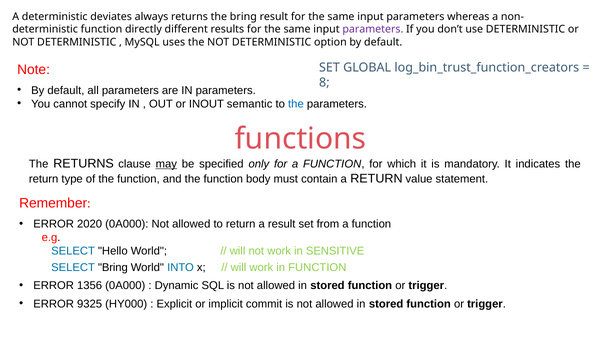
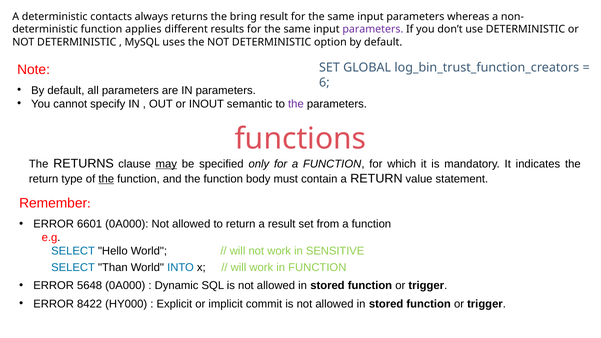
deviates: deviates -> contacts
directly: directly -> applies
8: 8 -> 6
the at (296, 104) colour: blue -> purple
the at (106, 179) underline: none -> present
2020: 2020 -> 6601
SELECT Bring: Bring -> Than
1356: 1356 -> 5648
9325: 9325 -> 8422
